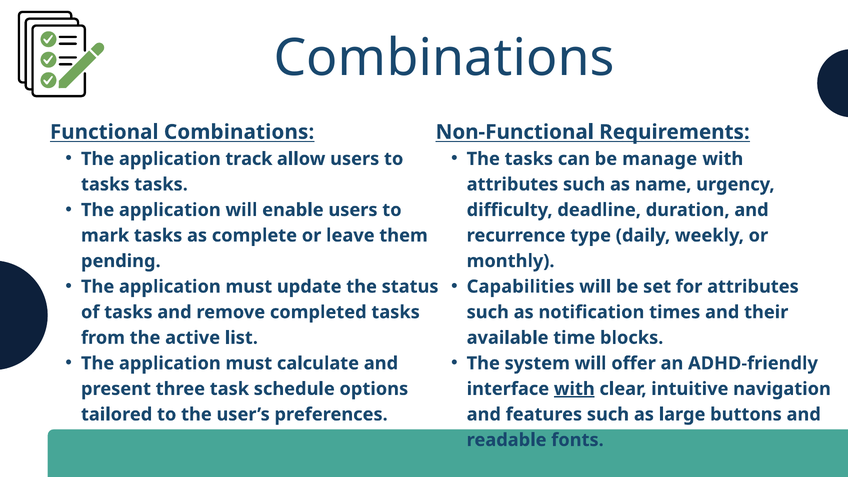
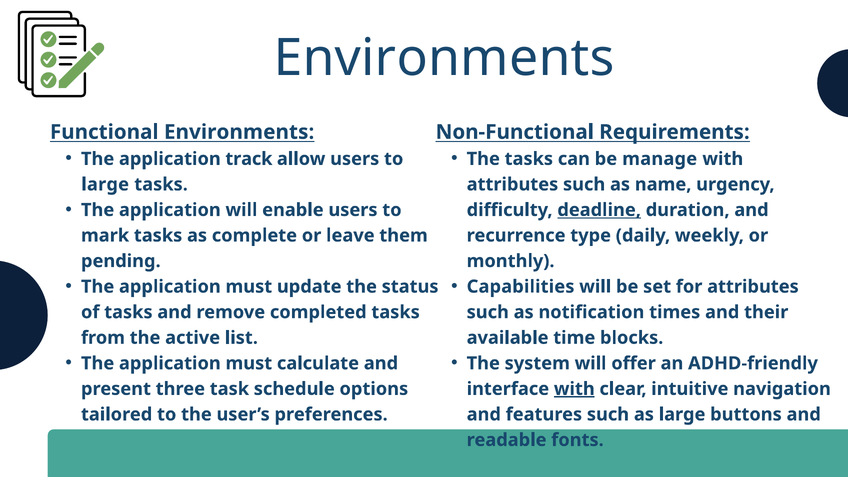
Combinations at (444, 58): Combinations -> Environments
Functional Combinations: Combinations -> Environments
tasks at (105, 184): tasks -> large
deadline underline: none -> present
